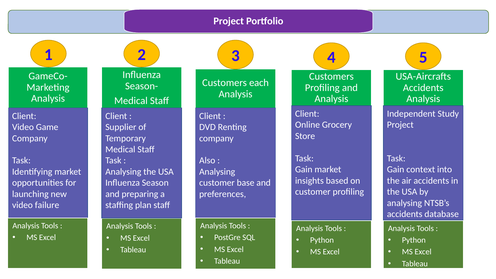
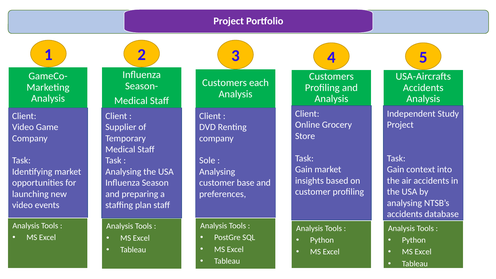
Also: Also -> Sole
failure: failure -> events
